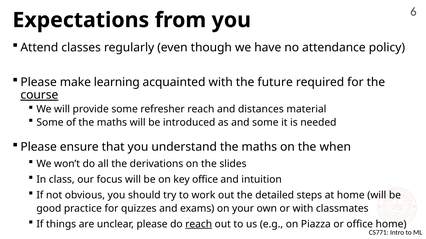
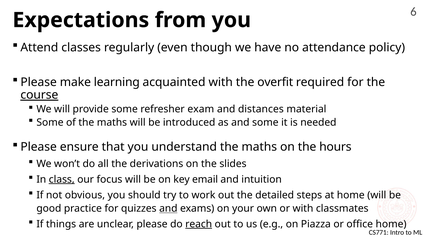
future: future -> overfit
refresher reach: reach -> exam
when: when -> hours
class underline: none -> present
key office: office -> email
and at (168, 209) underline: none -> present
